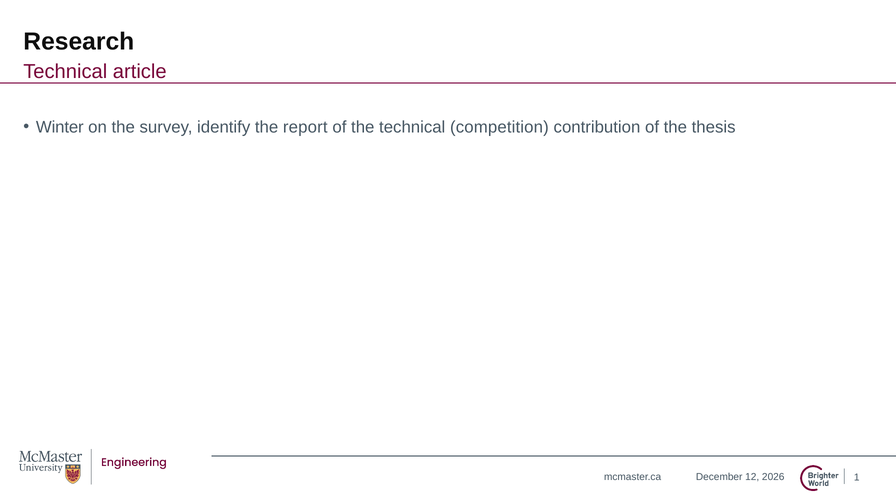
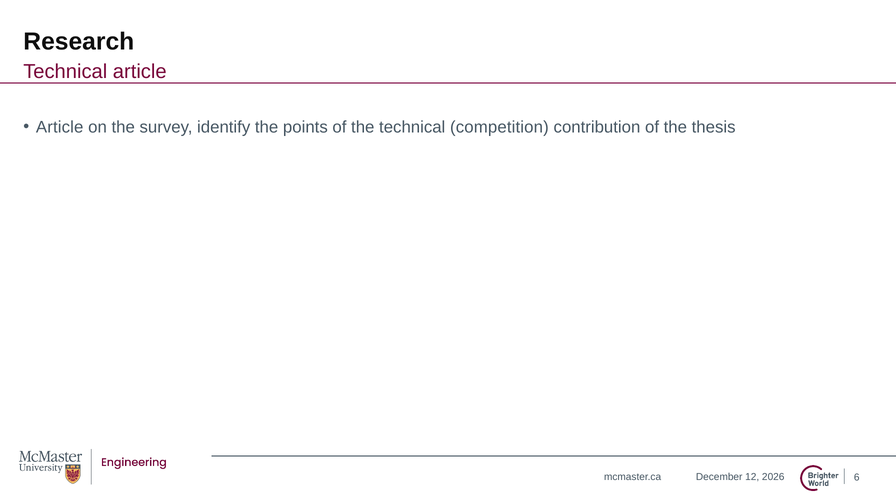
Winter at (60, 127): Winter -> Article
report: report -> points
1: 1 -> 6
